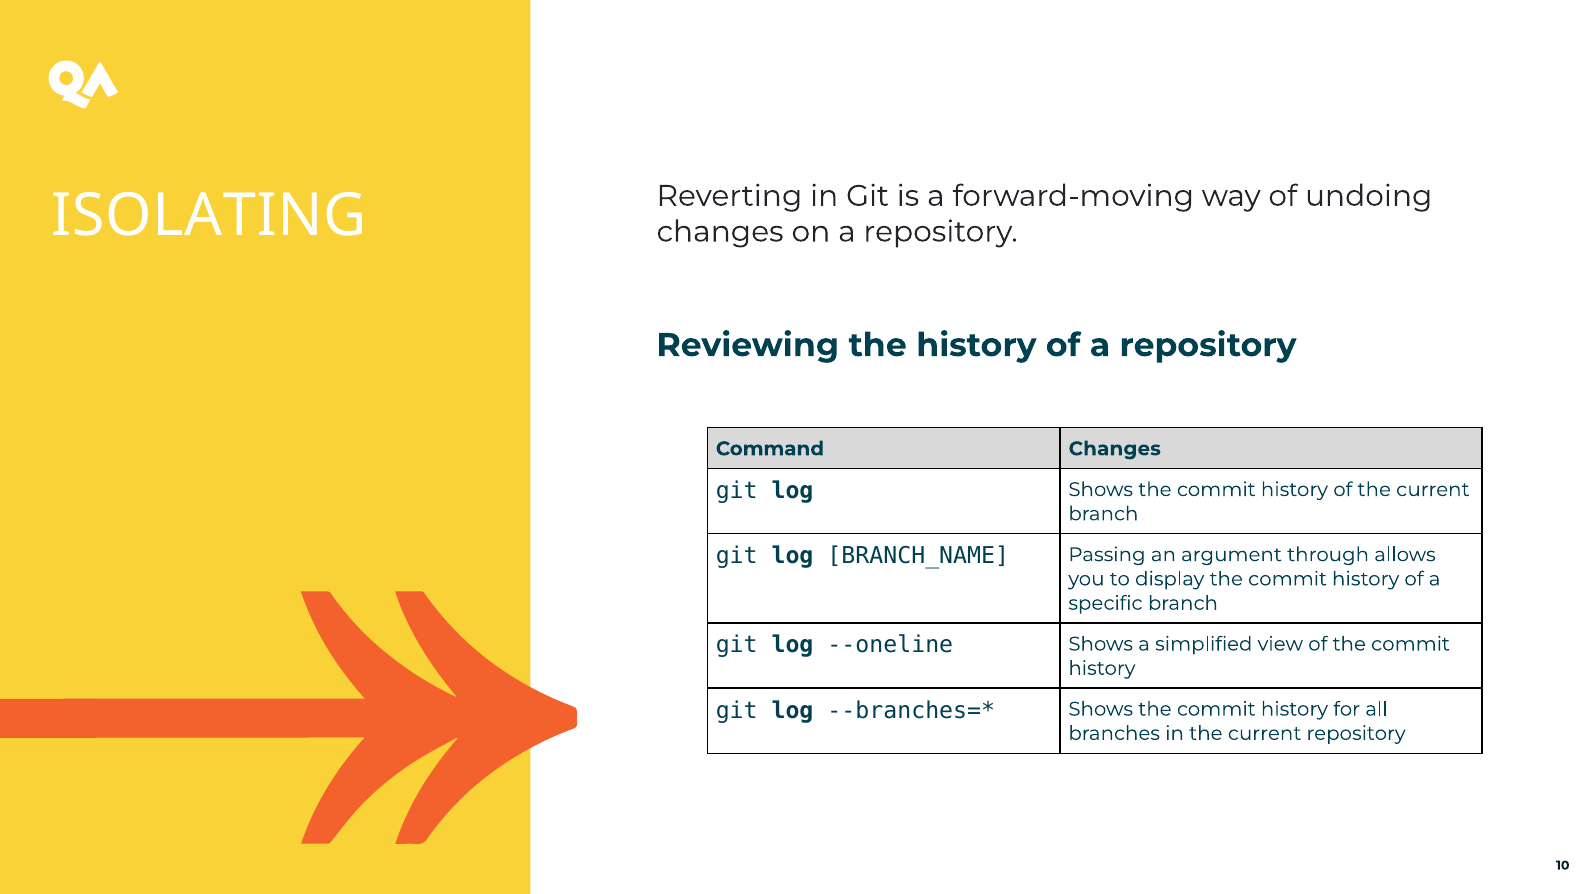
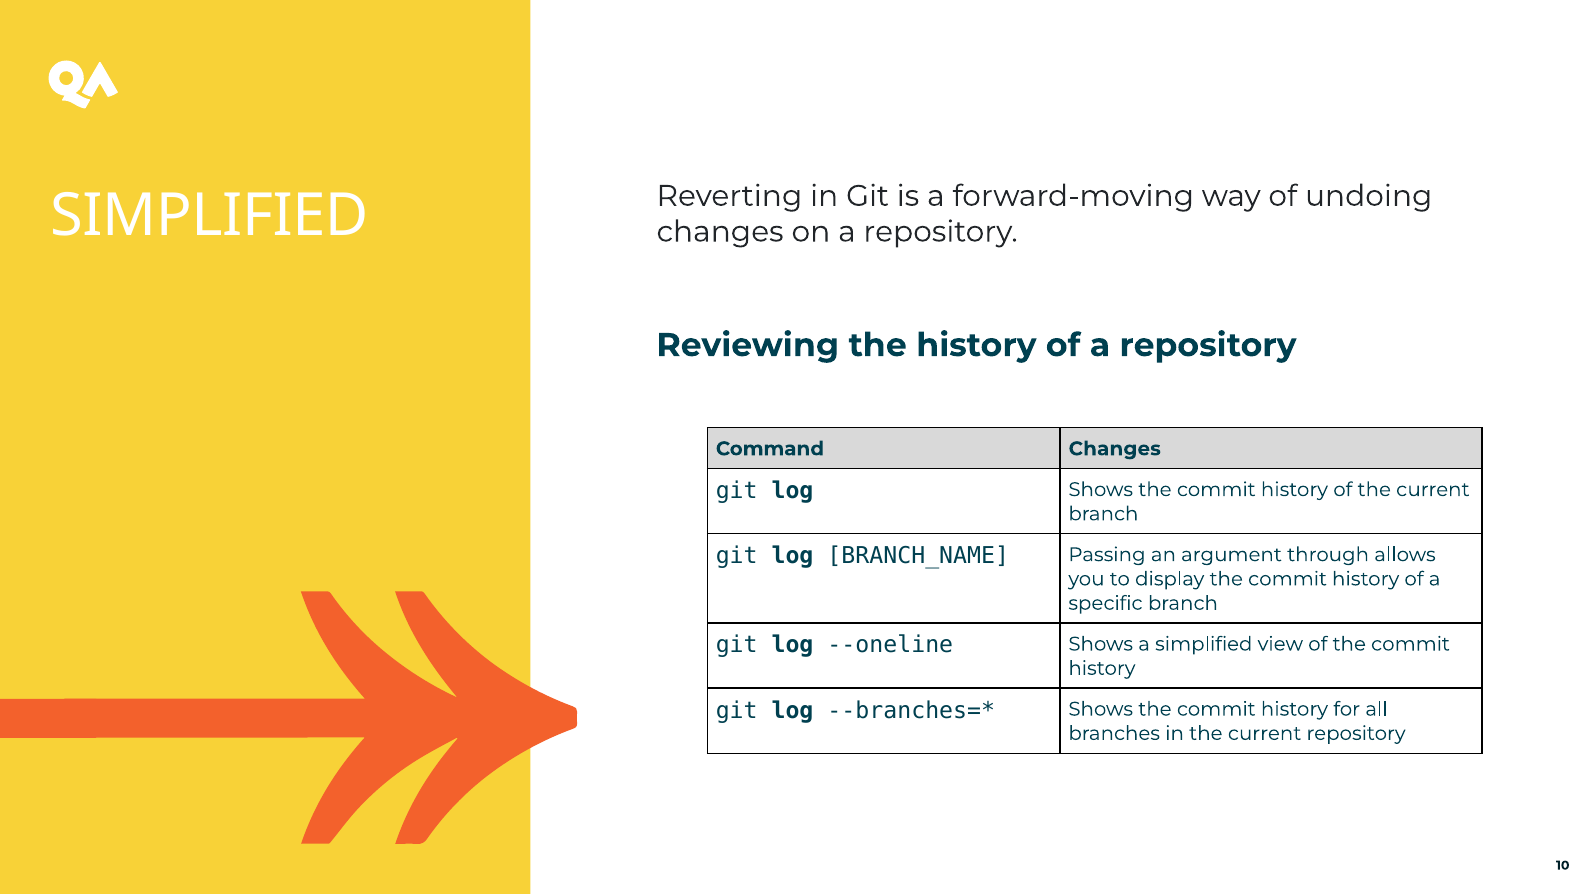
ISOLATING at (209, 216): ISOLATING -> SIMPLIFIED
